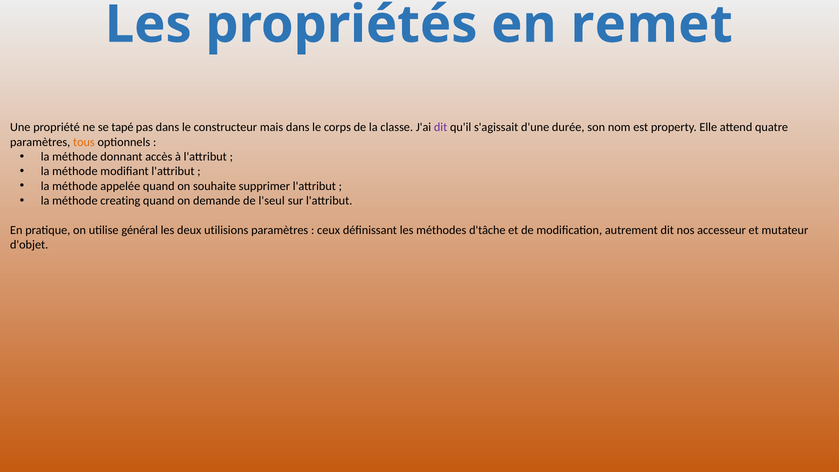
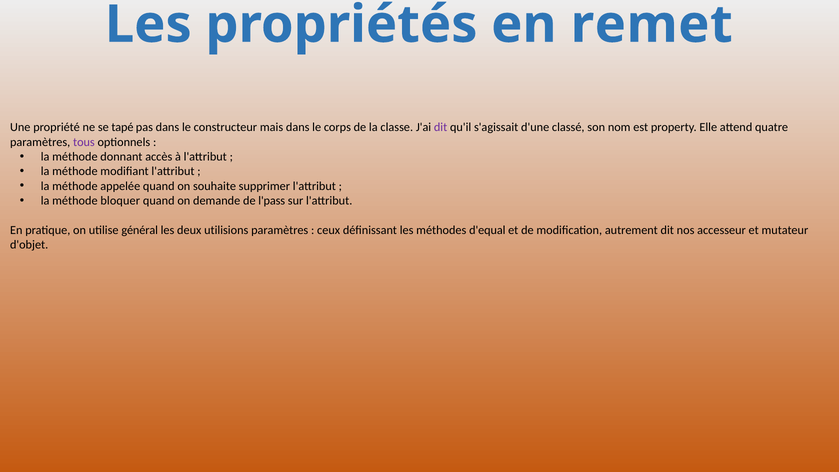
durée: durée -> classé
tous colour: orange -> purple
creating: creating -> bloquer
l'seul: l'seul -> l'pass
d'tâche: d'tâche -> d'equal
